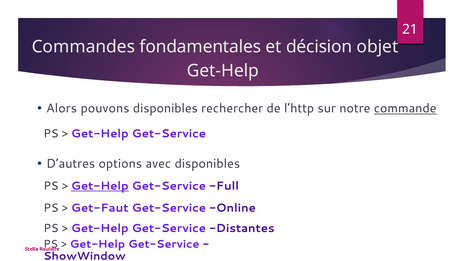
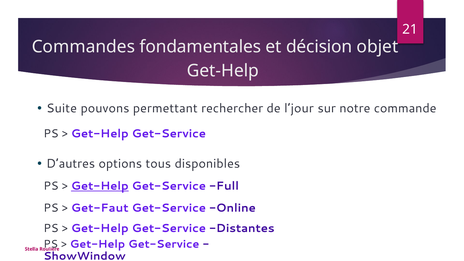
Alors: Alors -> Suite
pouvons disponibles: disponibles -> permettant
l’http: l’http -> l’jour
commande underline: present -> none
avec: avec -> tous
